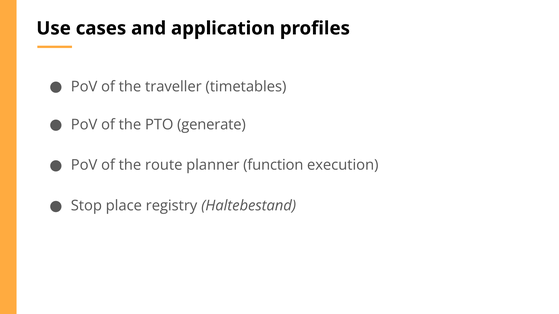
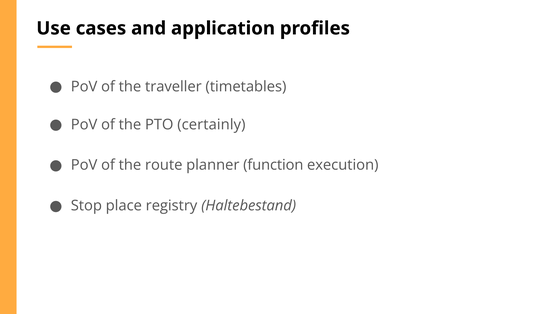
generate: generate -> certainly
